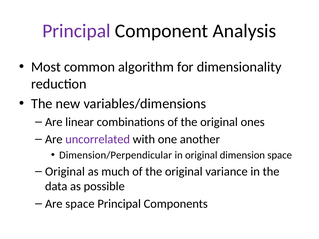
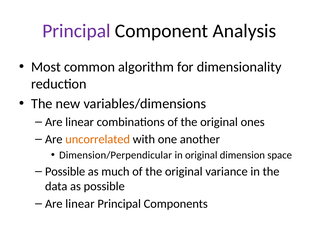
uncorrelated colour: purple -> orange
Original at (65, 172): Original -> Possible
space at (80, 204): space -> linear
